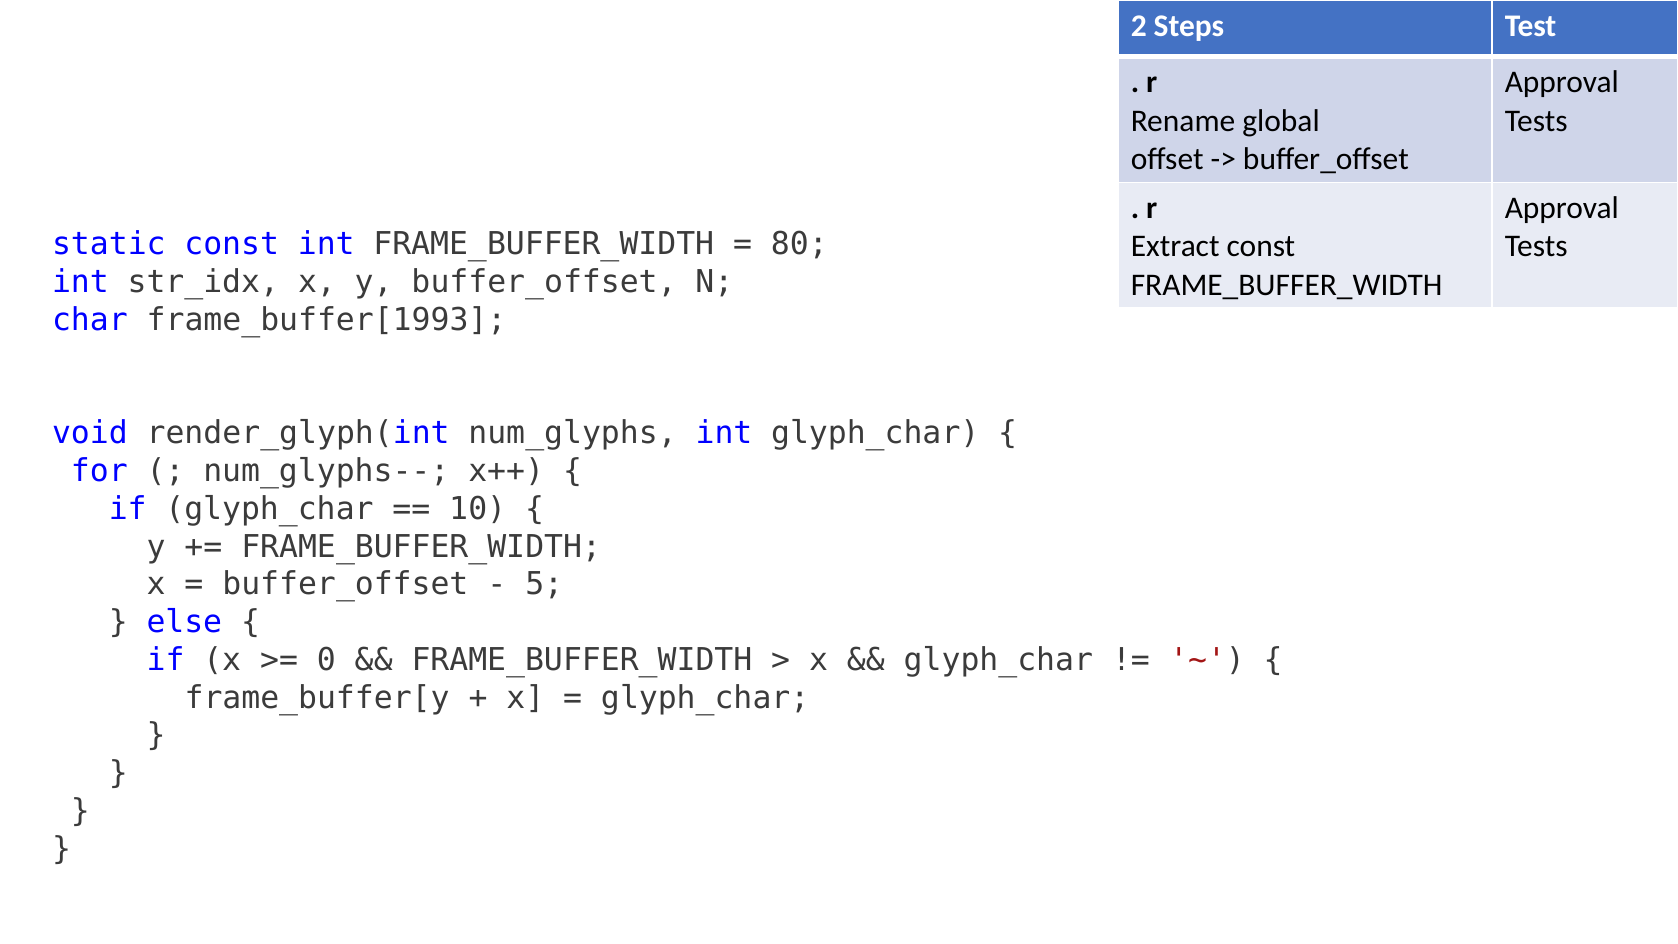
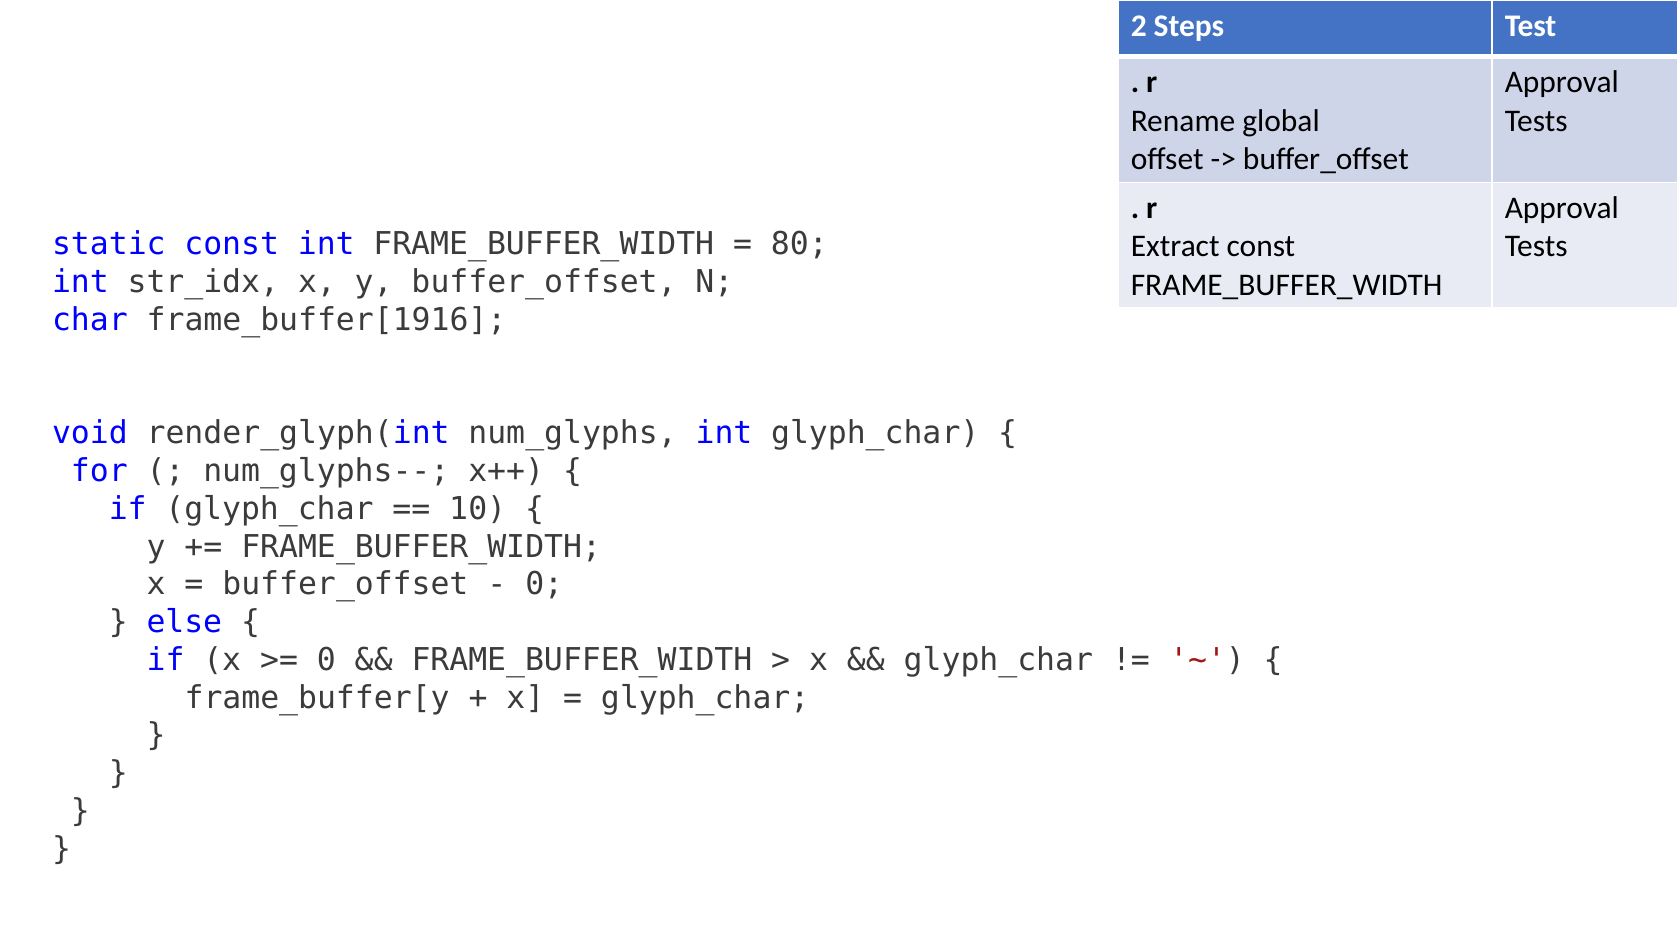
frame_buffer[1993: frame_buffer[1993 -> frame_buffer[1916
5 at (544, 584): 5 -> 0
